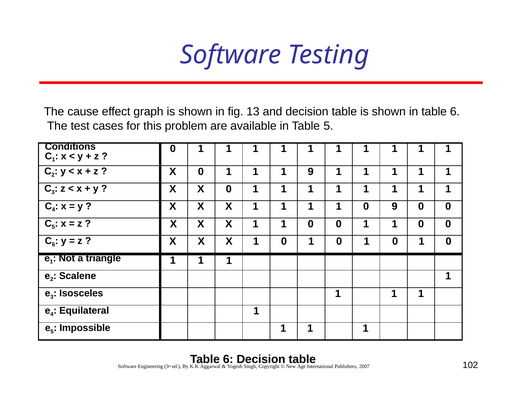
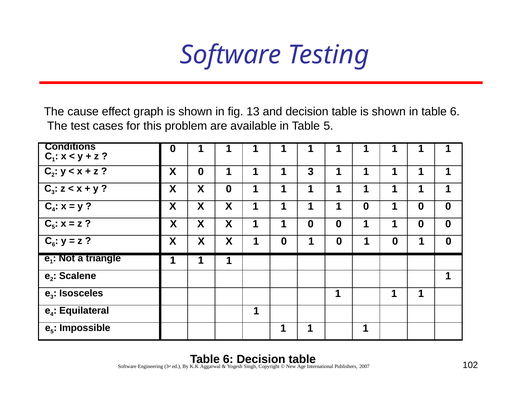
1 9: 9 -> 3
1 1 0 9: 9 -> 1
